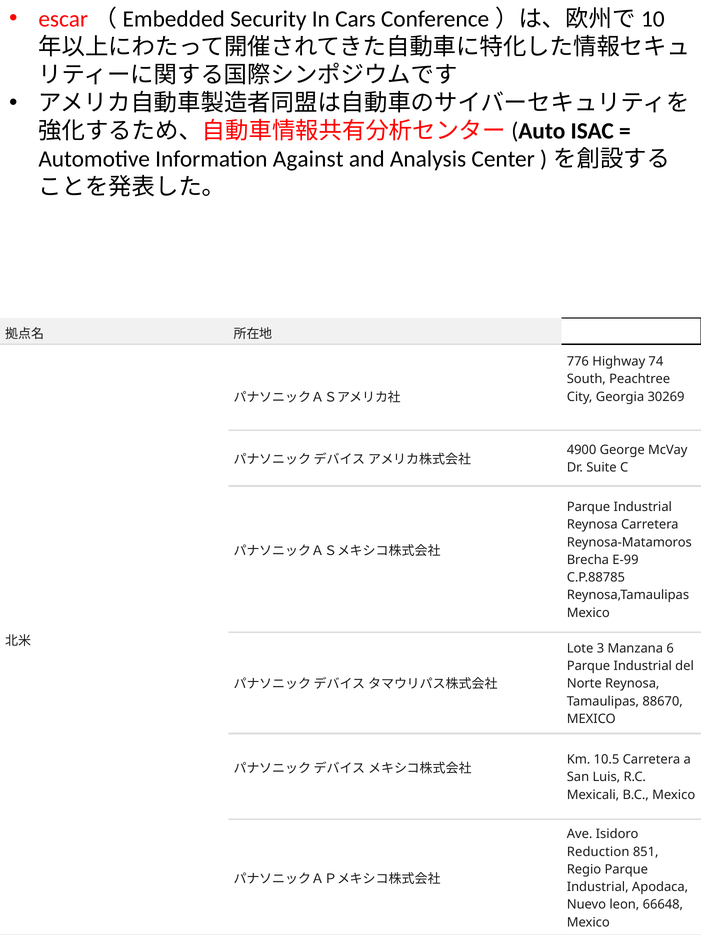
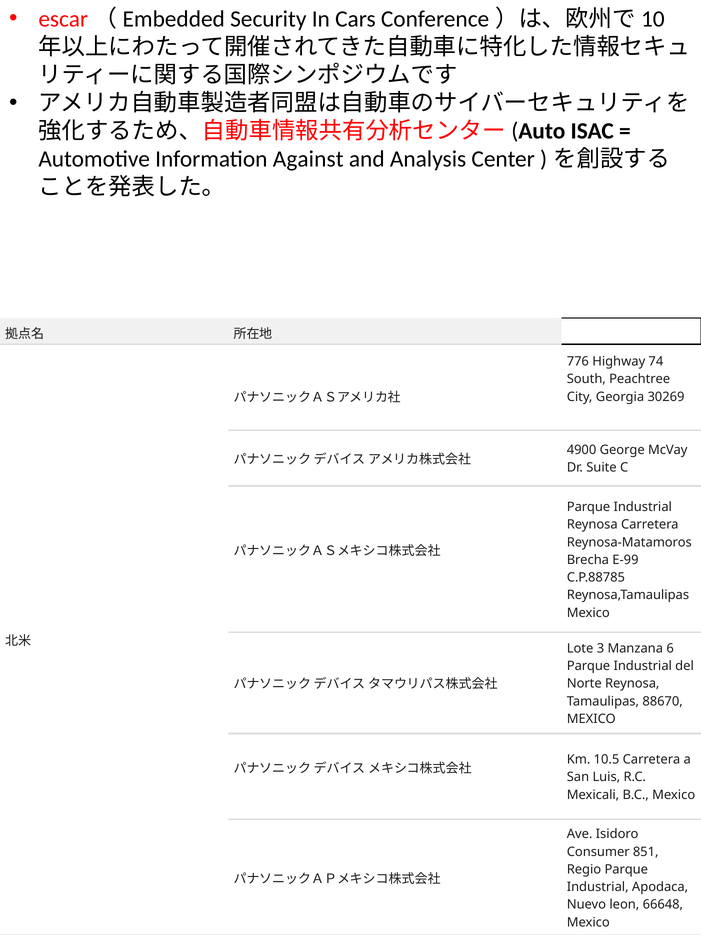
Reduction: Reduction -> Consumer
